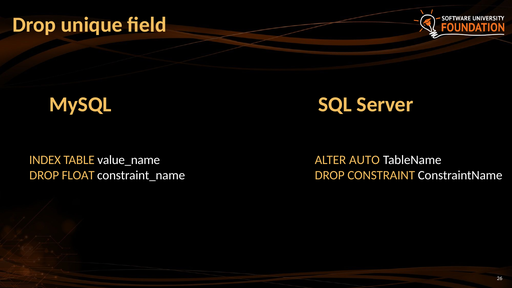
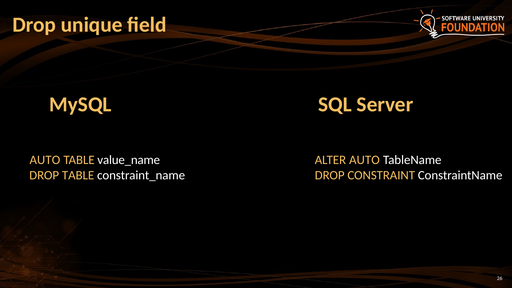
INDEX at (45, 160): INDEX -> AUTO
DROP FLOAT: FLOAT -> TABLE
